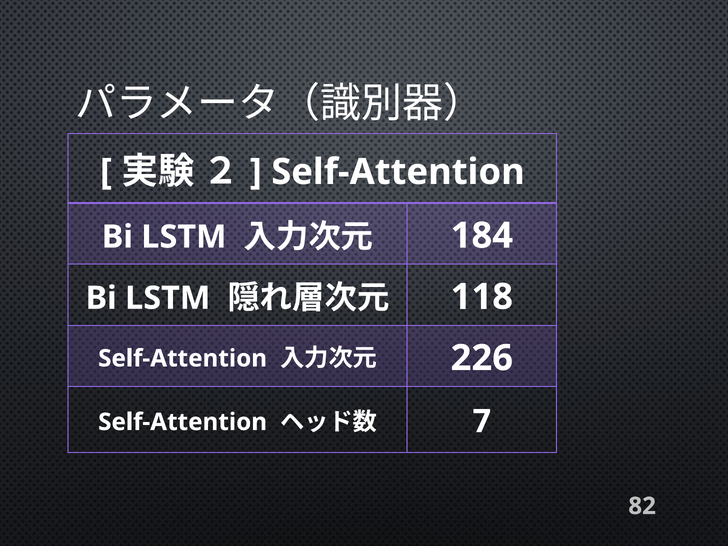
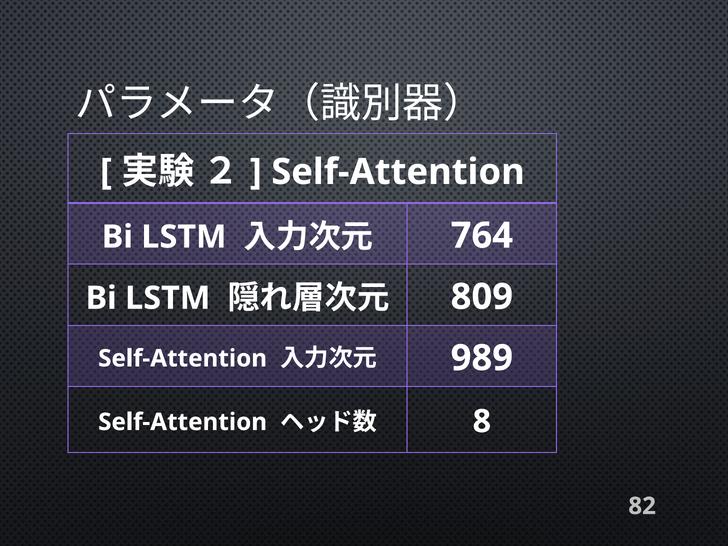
184: 184 -> 764
118: 118 -> 809
226: 226 -> 989
7: 7 -> 8
